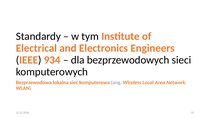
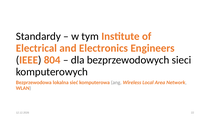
934: 934 -> 804
